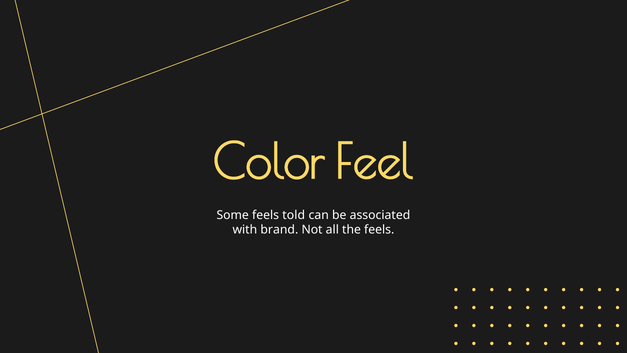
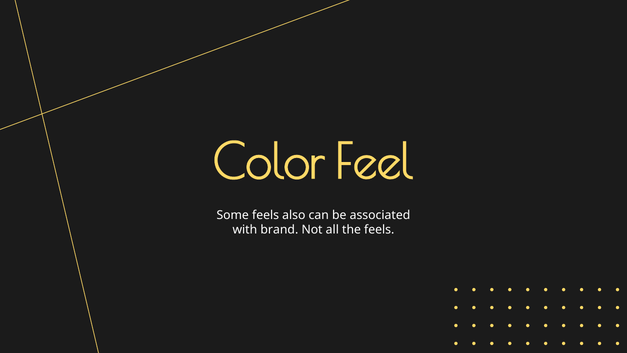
told: told -> also
